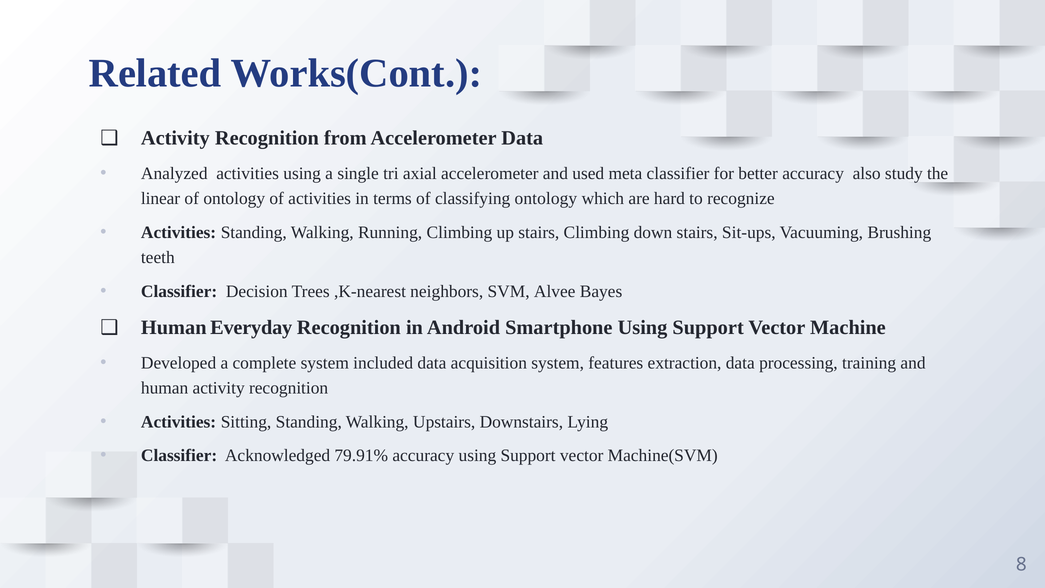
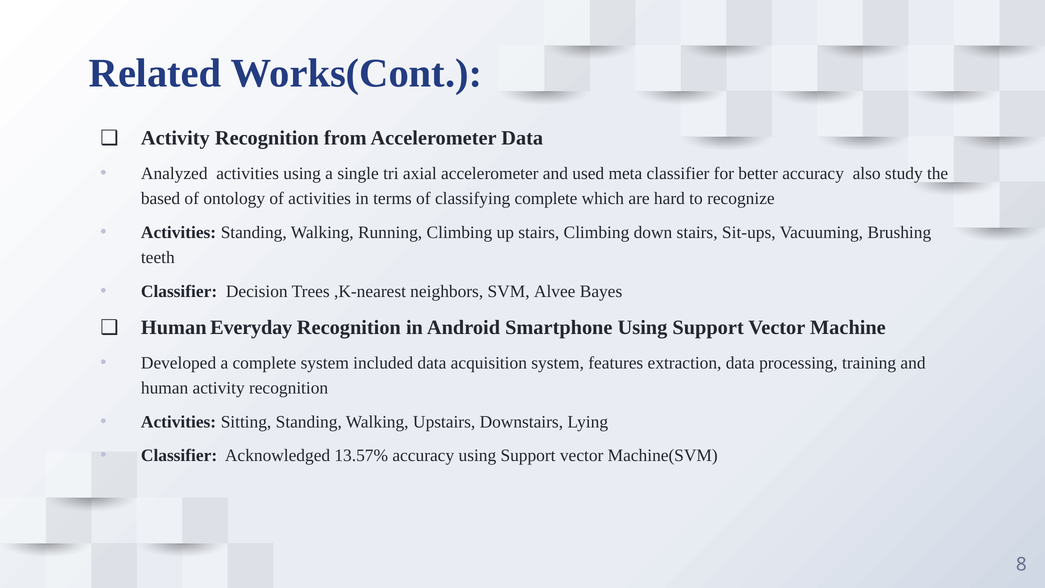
linear: linear -> based
classifying ontology: ontology -> complete
79.91%: 79.91% -> 13.57%
